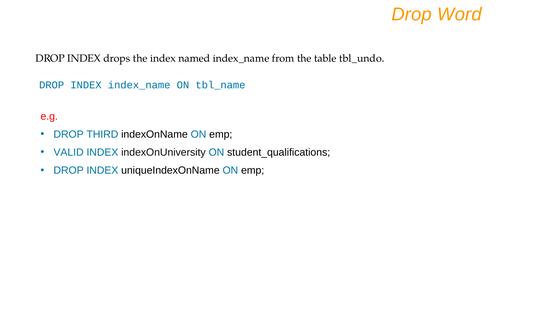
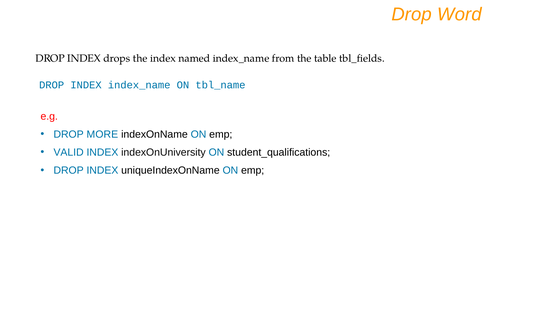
tbl_undo: tbl_undo -> tbl_fields
THIRD: THIRD -> MORE
